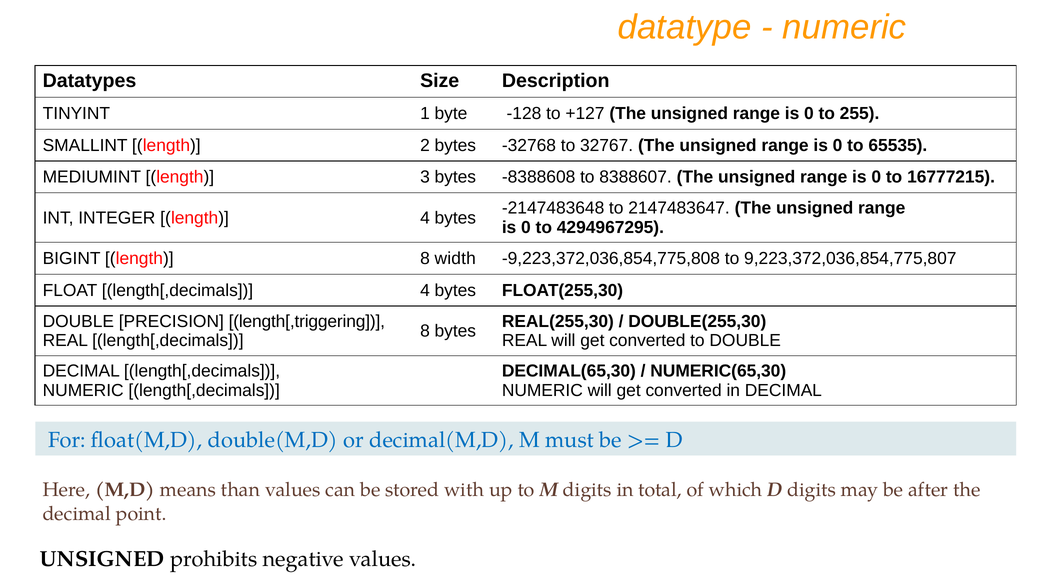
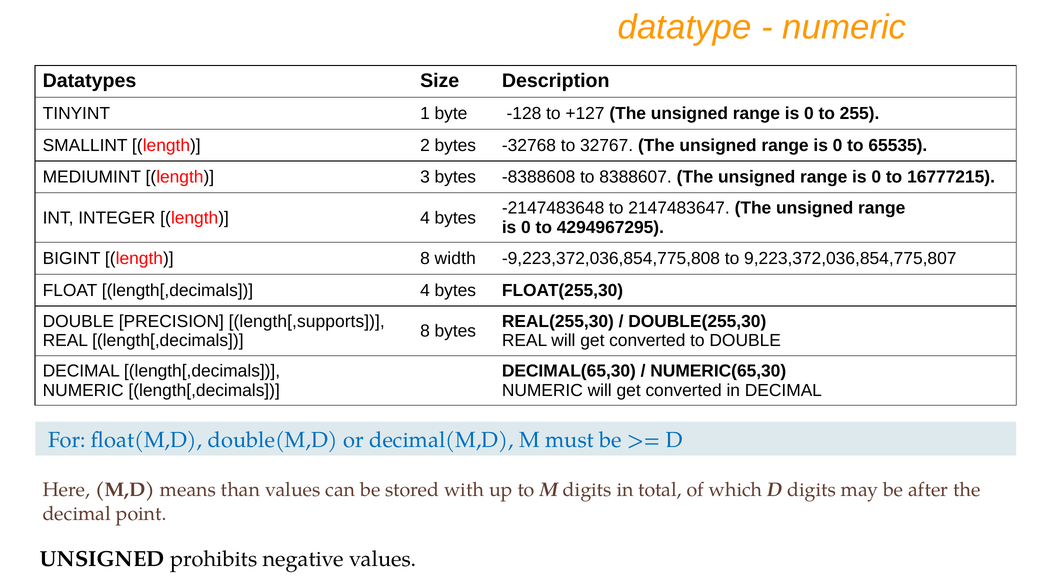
length[,triggering: length[,triggering -> length[,supports
